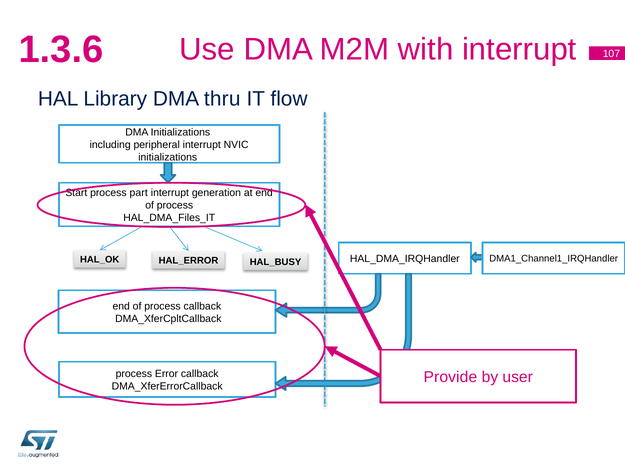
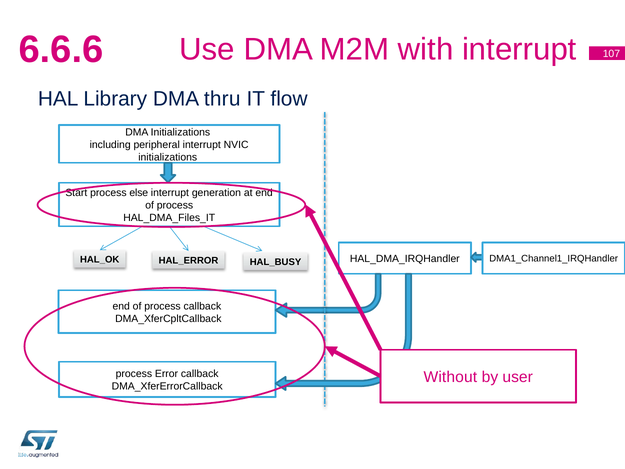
1.3.6: 1.3.6 -> 6.6.6
part: part -> else
Provide: Provide -> Without
